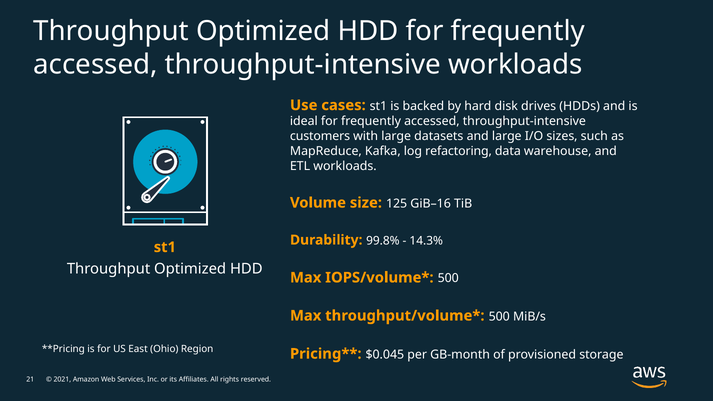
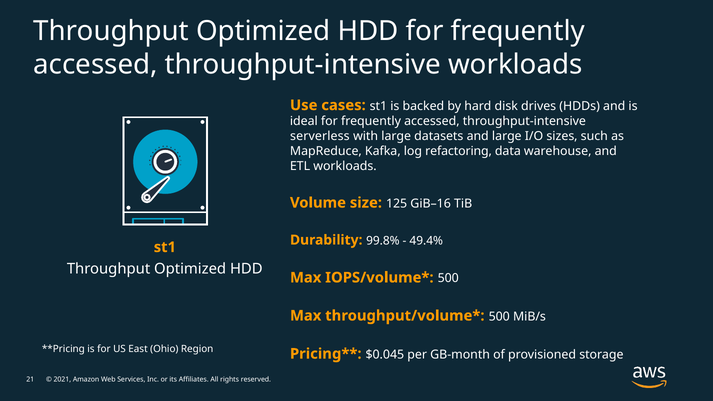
customers: customers -> serverless
14.3%: 14.3% -> 49.4%
